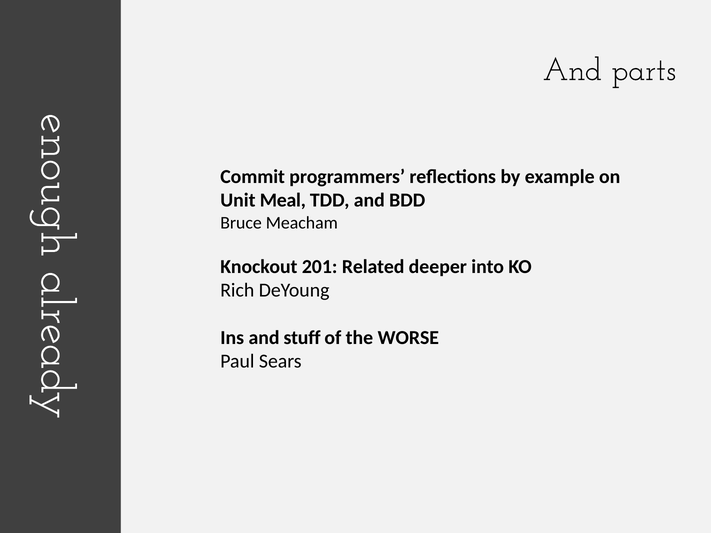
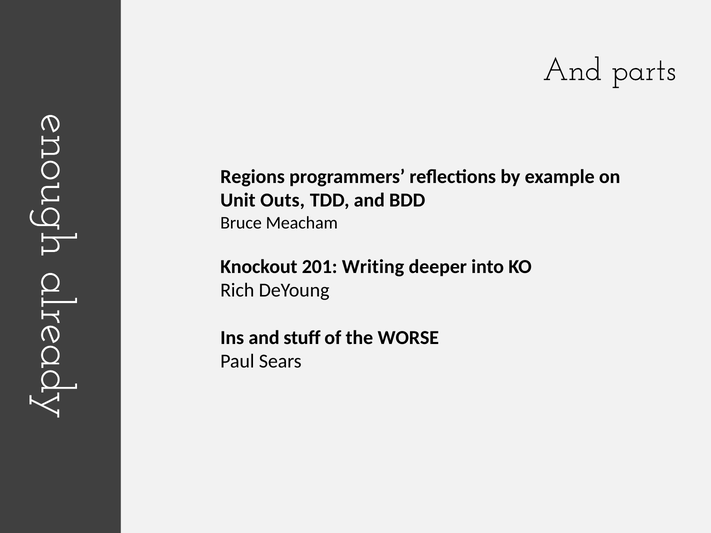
Commit: Commit -> Regions
Meal: Meal -> Outs
Related: Related -> Writing
